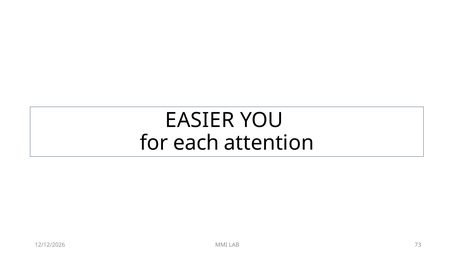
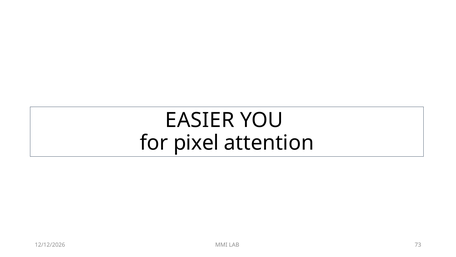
each: each -> pixel
